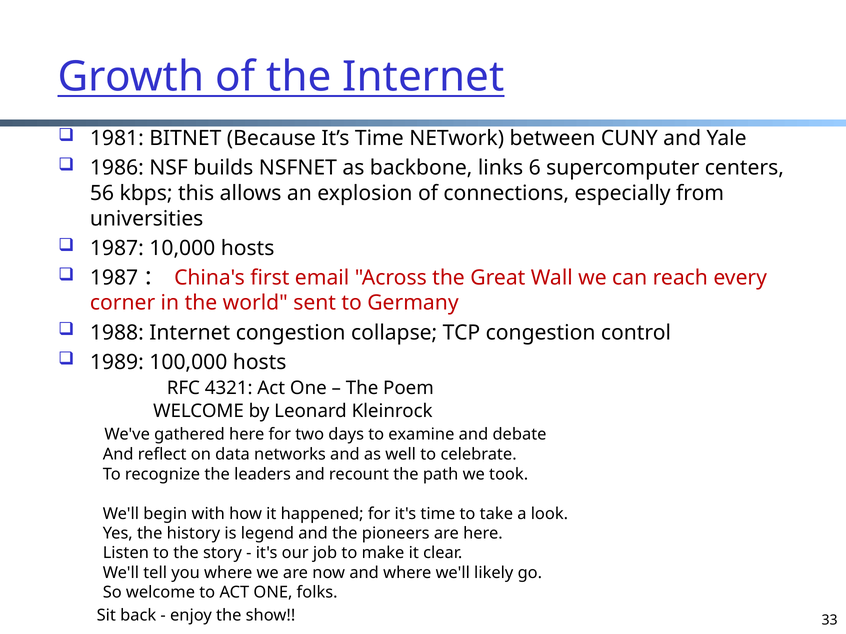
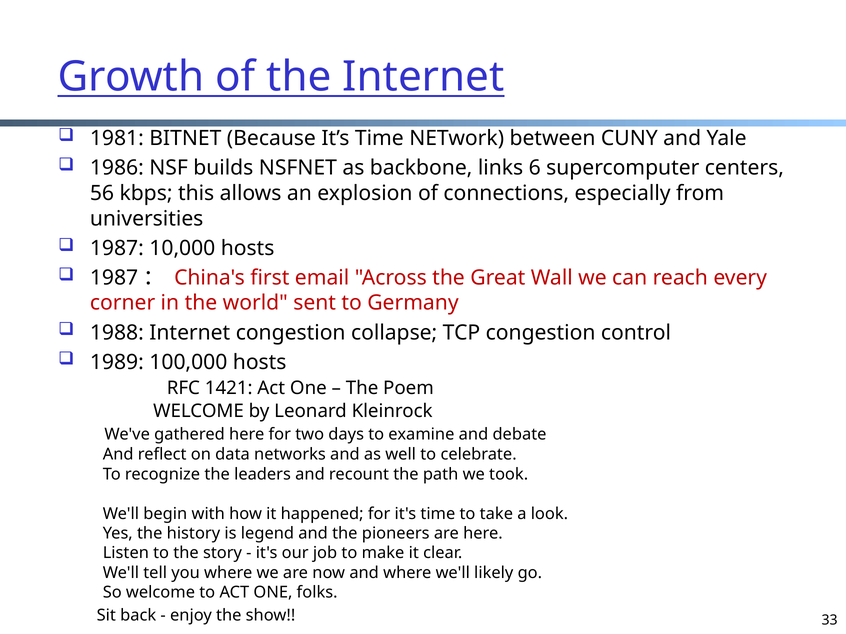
4321: 4321 -> 1421
